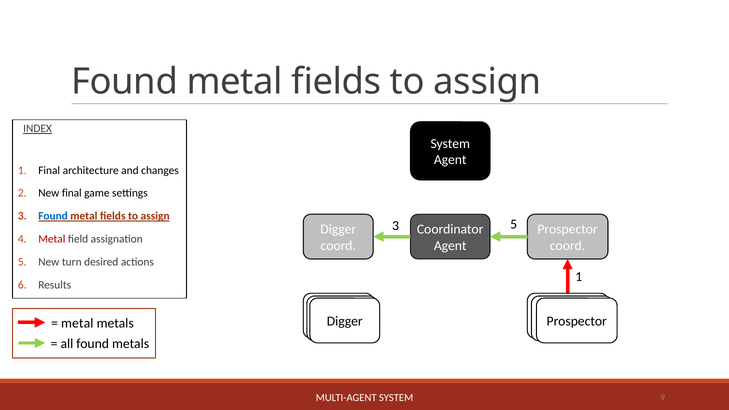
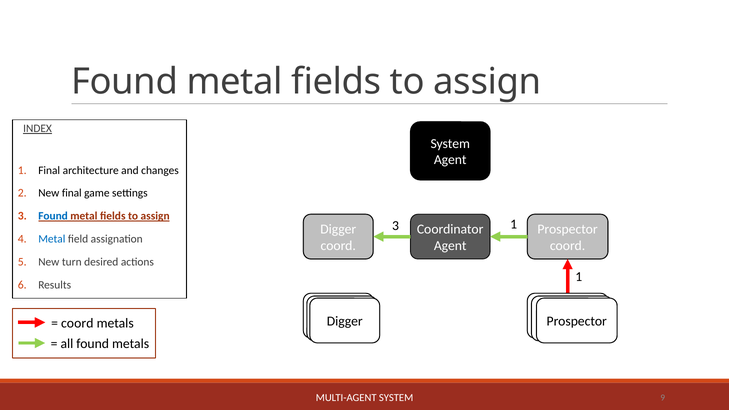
3 5: 5 -> 1
Metal at (52, 239) colour: red -> blue
metal at (77, 323): metal -> coord
